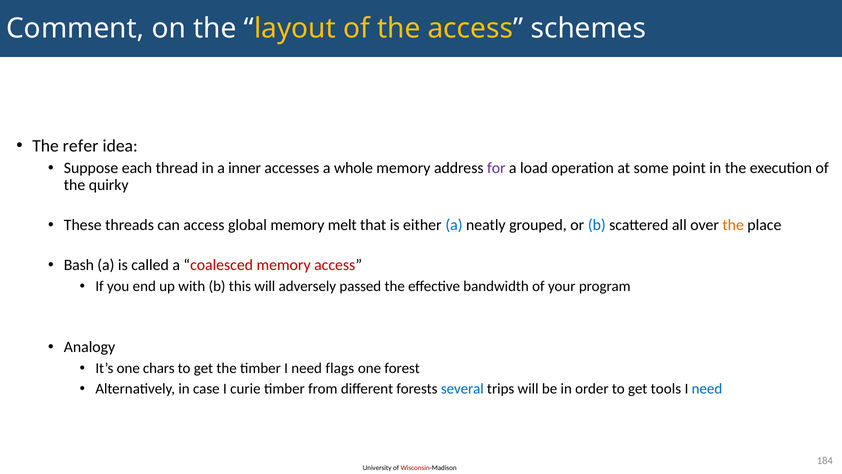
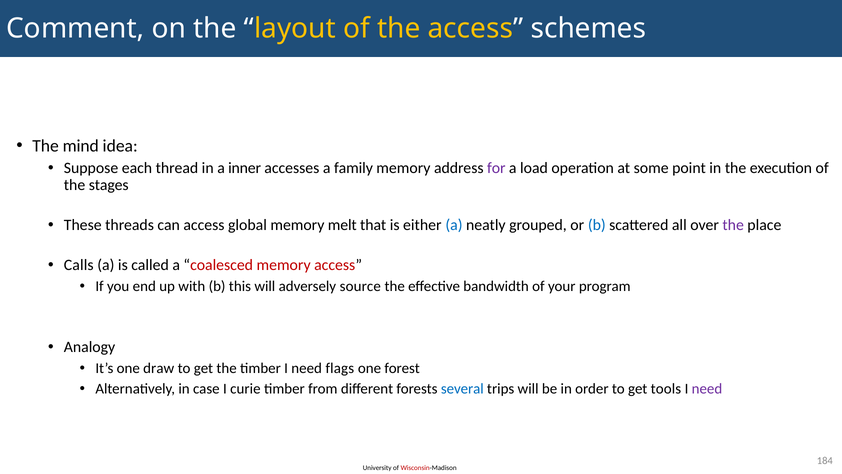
refer: refer -> mind
whole: whole -> family
quirky: quirky -> stages
the at (733, 225) colour: orange -> purple
Bash: Bash -> Calls
passed: passed -> source
chars: chars -> draw
need at (707, 388) colour: blue -> purple
